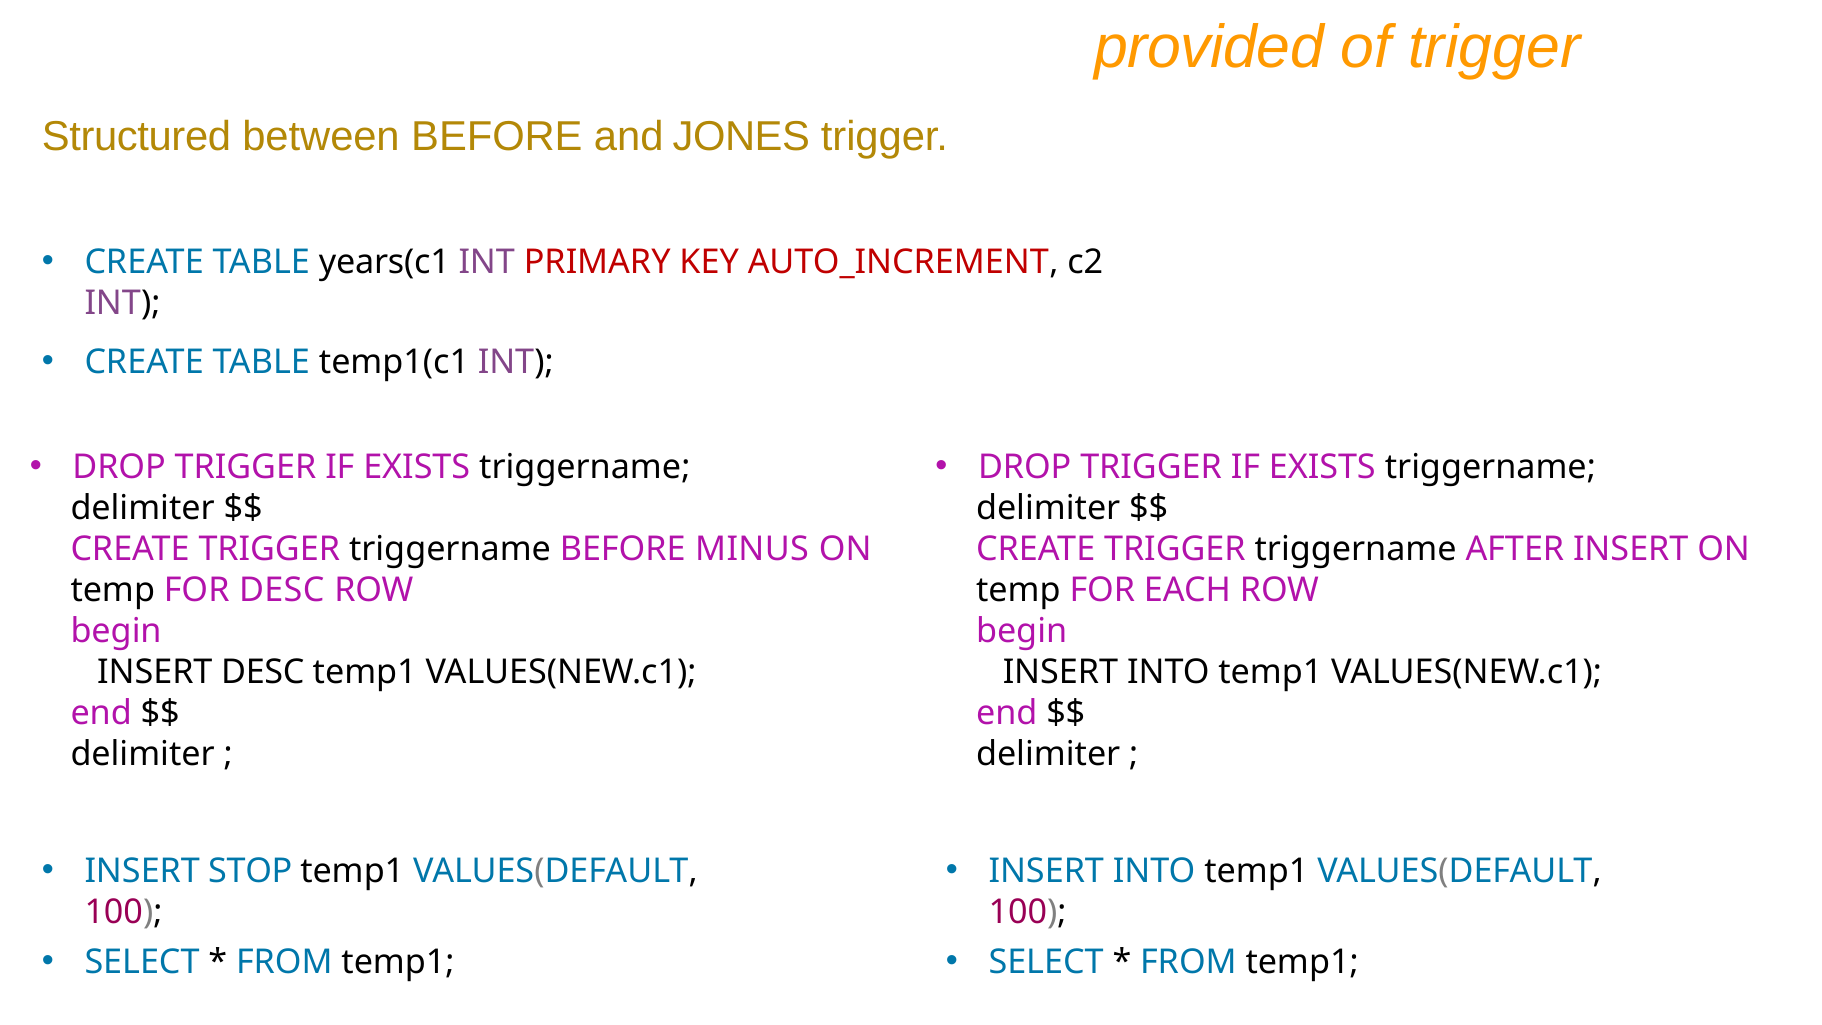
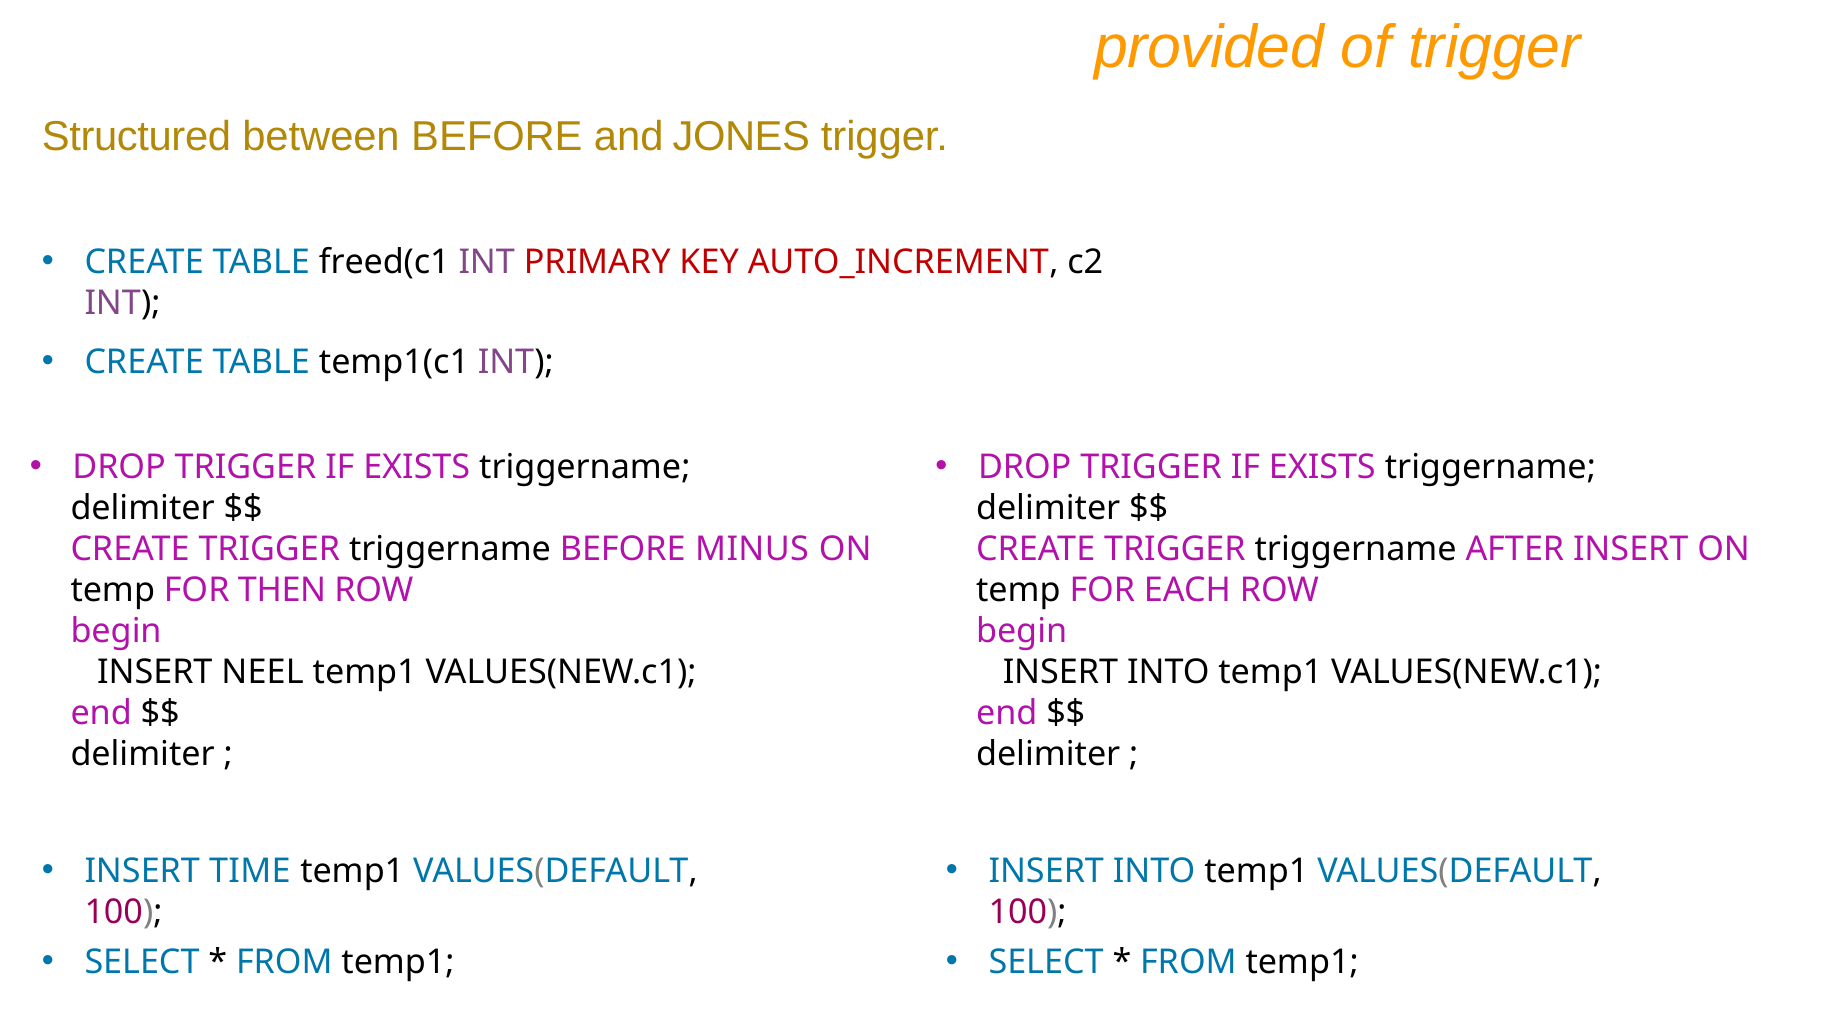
years(c1: years(c1 -> freed(c1
FOR DESC: DESC -> THEN
INSERT DESC: DESC -> NEEL
STOP: STOP -> TIME
